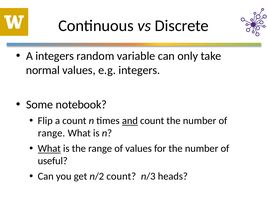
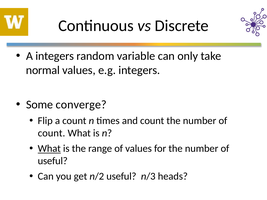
notebook: notebook -> converge
and underline: present -> none
range at (51, 133): range -> count
n/2 count: count -> useful
